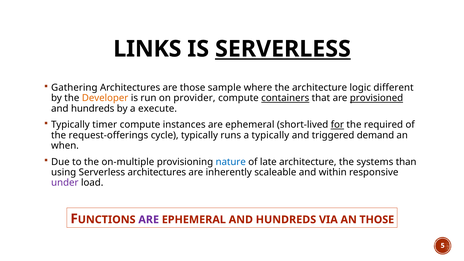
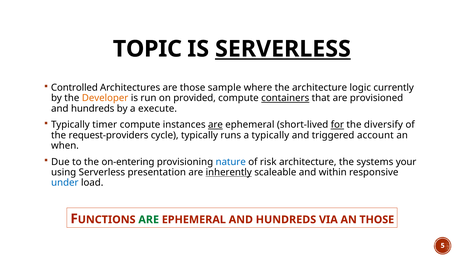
LINKS: LINKS -> TOPIC
Gathering: Gathering -> Controlled
different: different -> currently
provider: provider -> provided
provisioned underline: present -> none
are at (215, 125) underline: none -> present
required: required -> diversify
request-offerings: request-offerings -> request-providers
demand: demand -> account
on-multiple: on-multiple -> on-entering
late: late -> risk
than: than -> your
Serverless architectures: architectures -> presentation
inherently underline: none -> present
under colour: purple -> blue
ARE at (149, 220) colour: purple -> green
